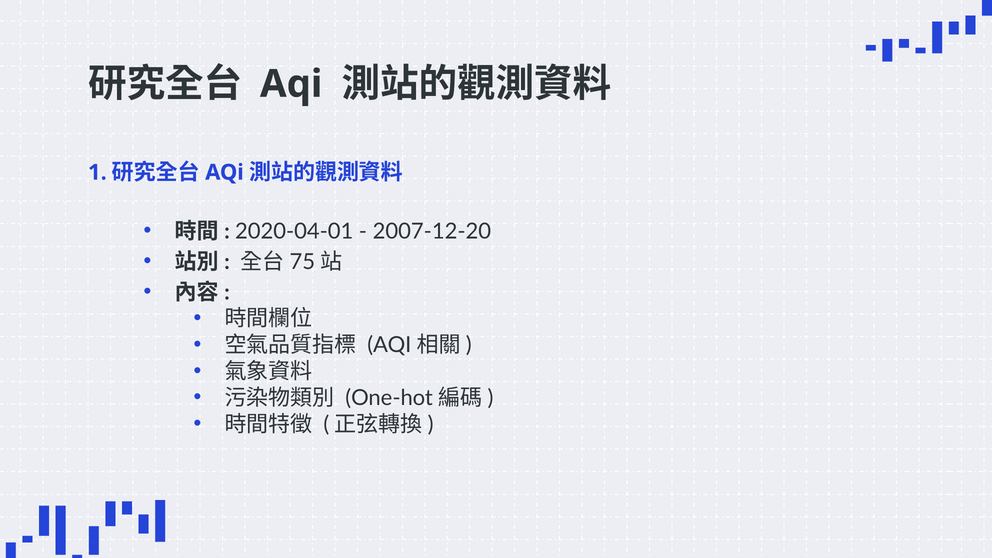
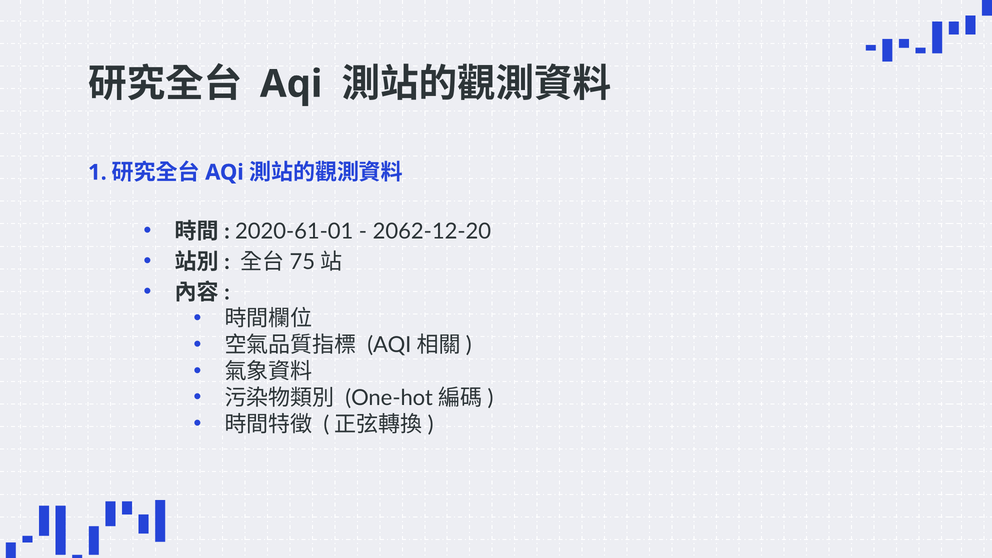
2020-04-01: 2020-04-01 -> 2020-61-01
2007-12-20: 2007-12-20 -> 2062-12-20
